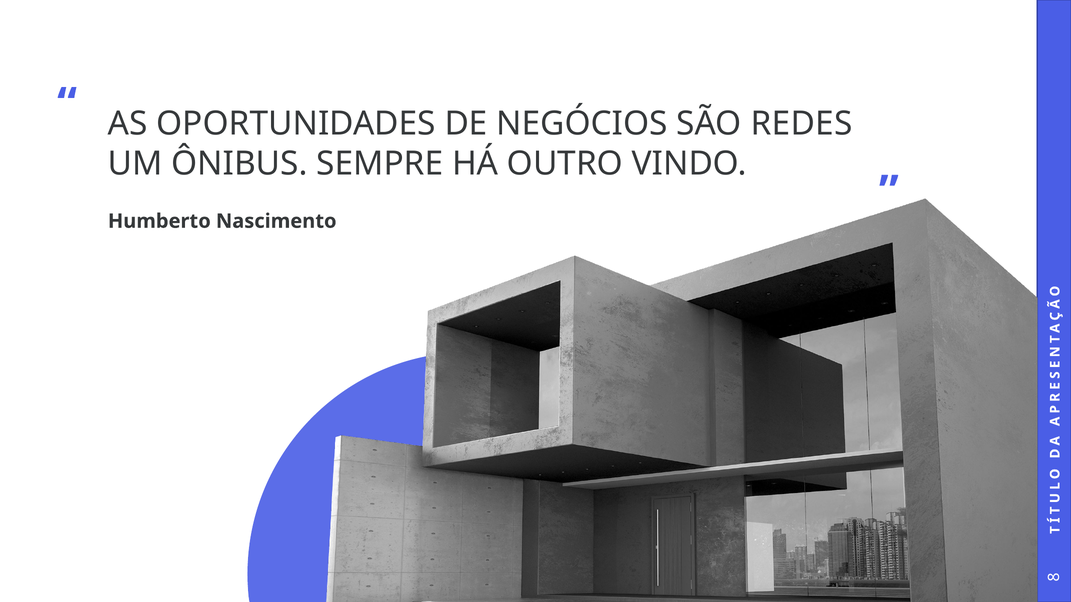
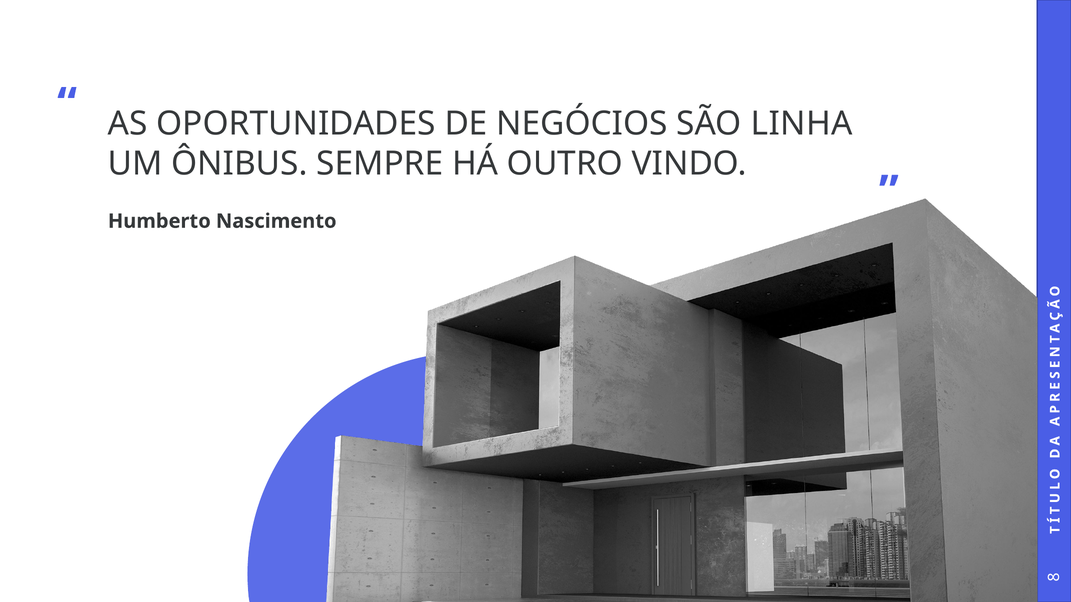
REDES: REDES -> LINHA
